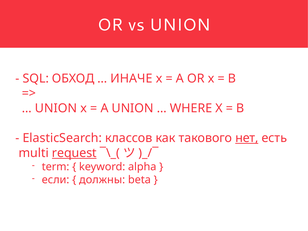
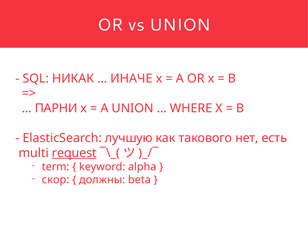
ОБХОД: ОБХОД -> НИКАК
UNION at (56, 108): UNION -> ПАРНИ
классов: классов -> лучшую
нет underline: present -> none
если: если -> скор
